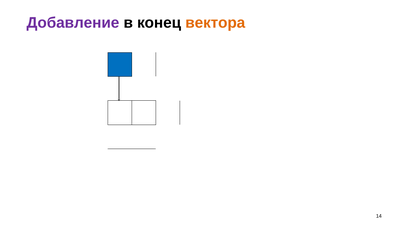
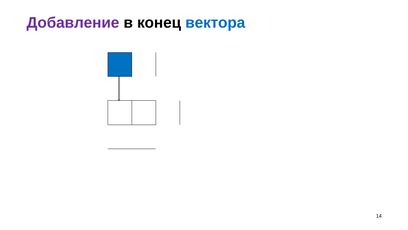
вектора colour: orange -> blue
